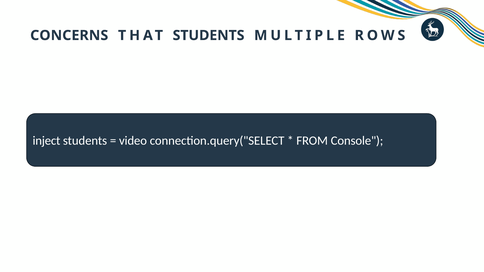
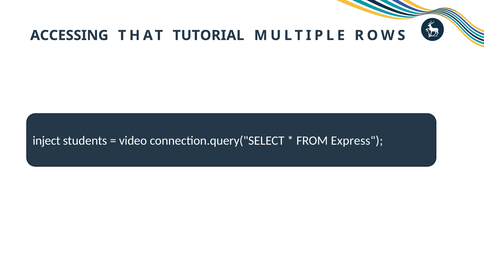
CONCERNS: CONCERNS -> ACCESSING
THAT STUDENTS: STUDENTS -> TUTORIAL
Console: Console -> Express
